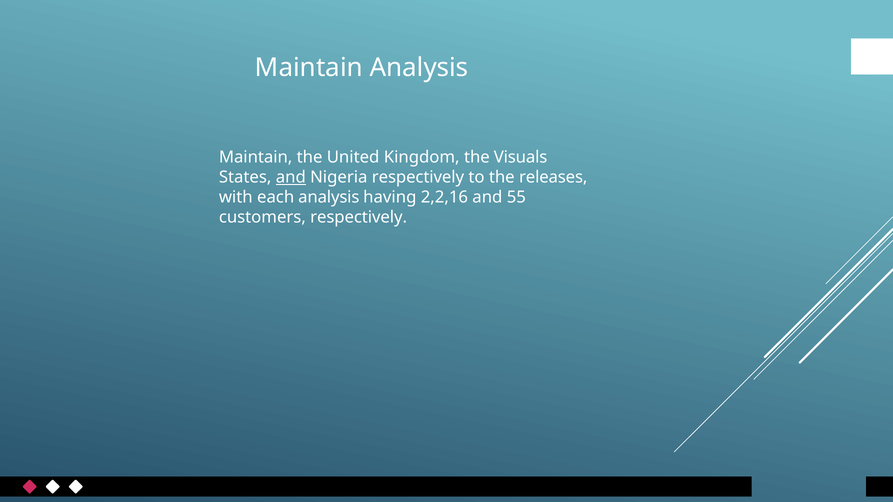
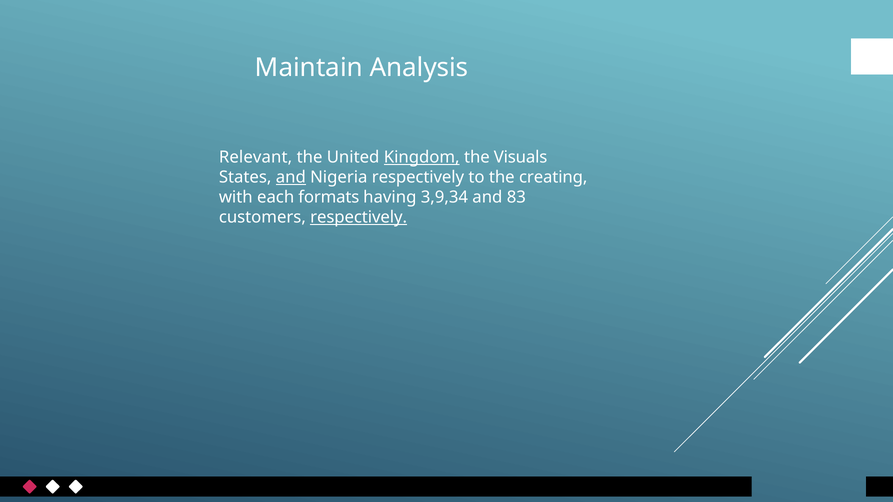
Maintain at (256, 157): Maintain -> Relevant
Kingdom underline: none -> present
releases: releases -> creating
each analysis: analysis -> formats
2,2,16: 2,2,16 -> 3,9,34
55: 55 -> 83
respectively at (359, 218) underline: none -> present
